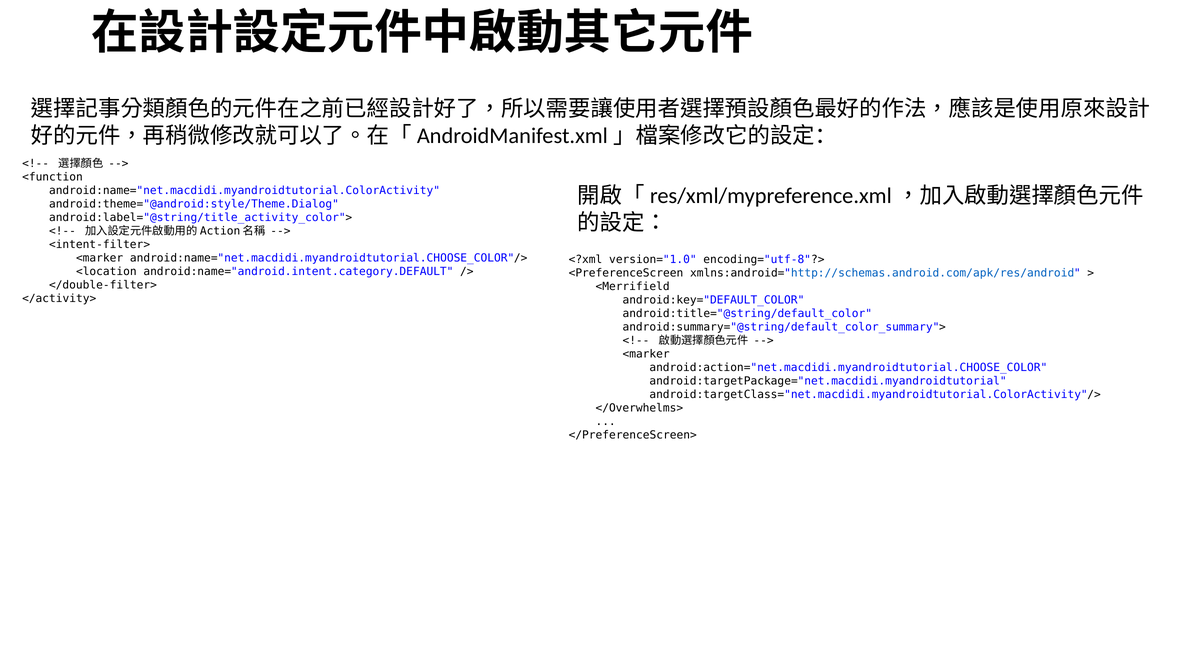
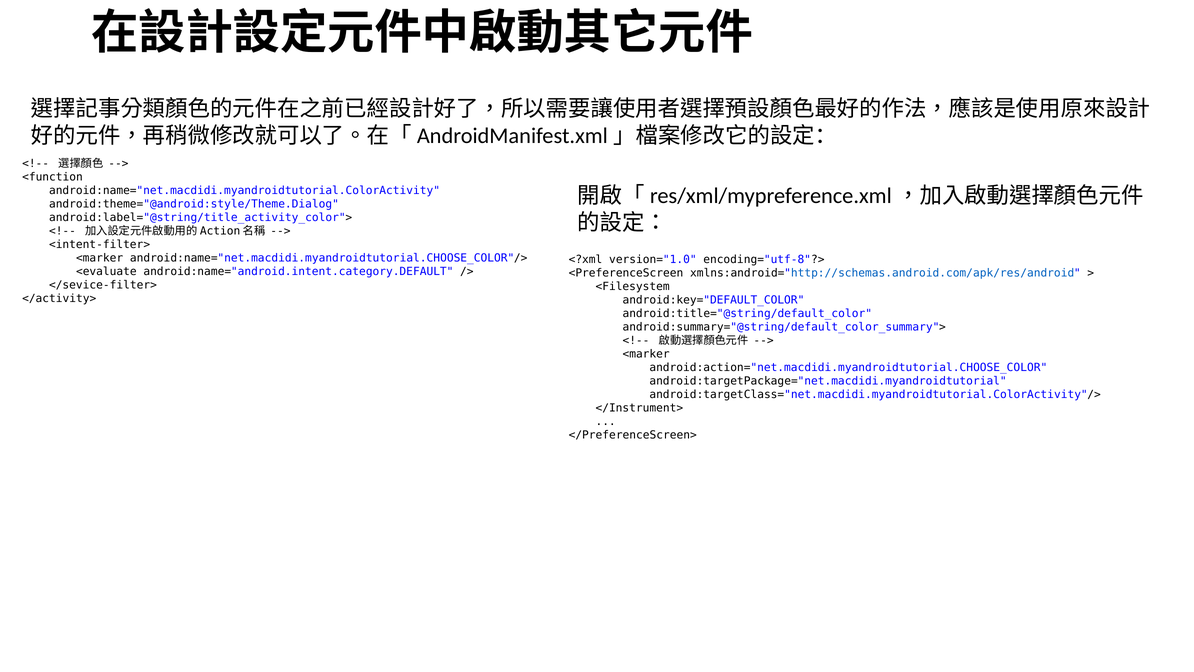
<location: <location -> <evaluate
</double-filter>: </double-filter> -> </sevice-filter>
<Merrifield: <Merrifield -> <Filesystem
</Overwhelms>: </Overwhelms> -> </Instrument>
